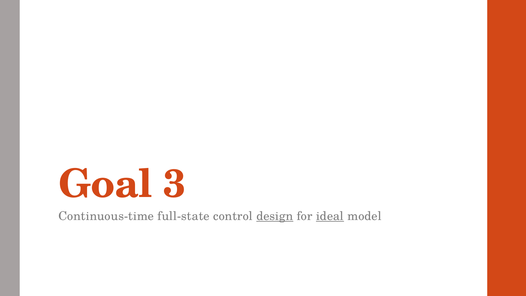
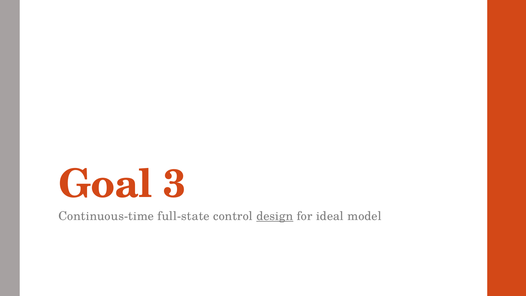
ideal underline: present -> none
